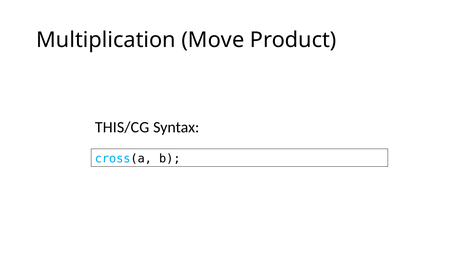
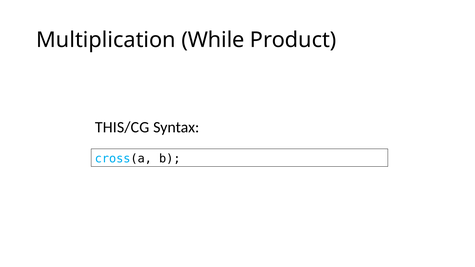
Move: Move -> While
